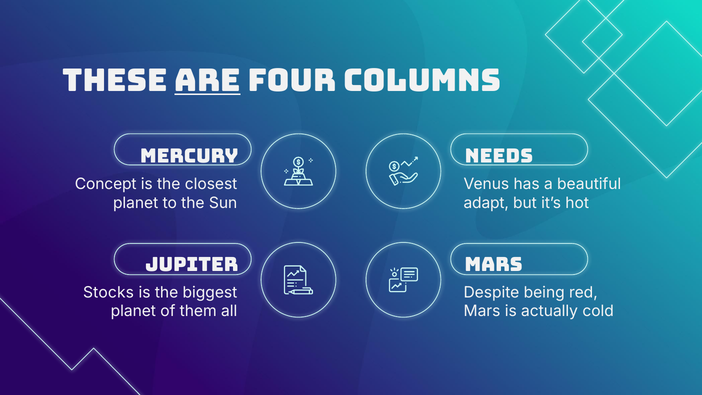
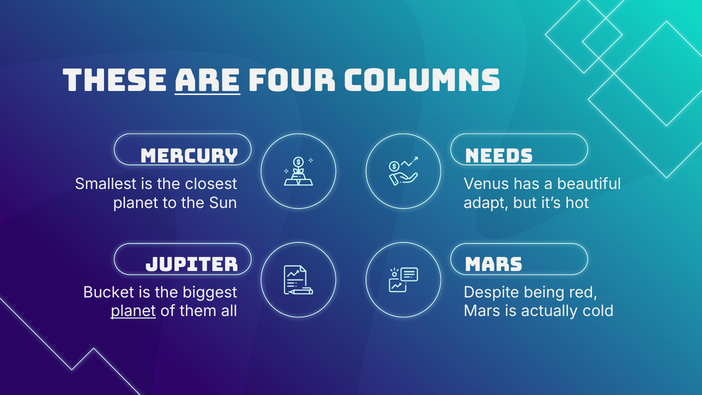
Concept: Concept -> Smallest
Stocks: Stocks -> Bucket
planet at (133, 311) underline: none -> present
